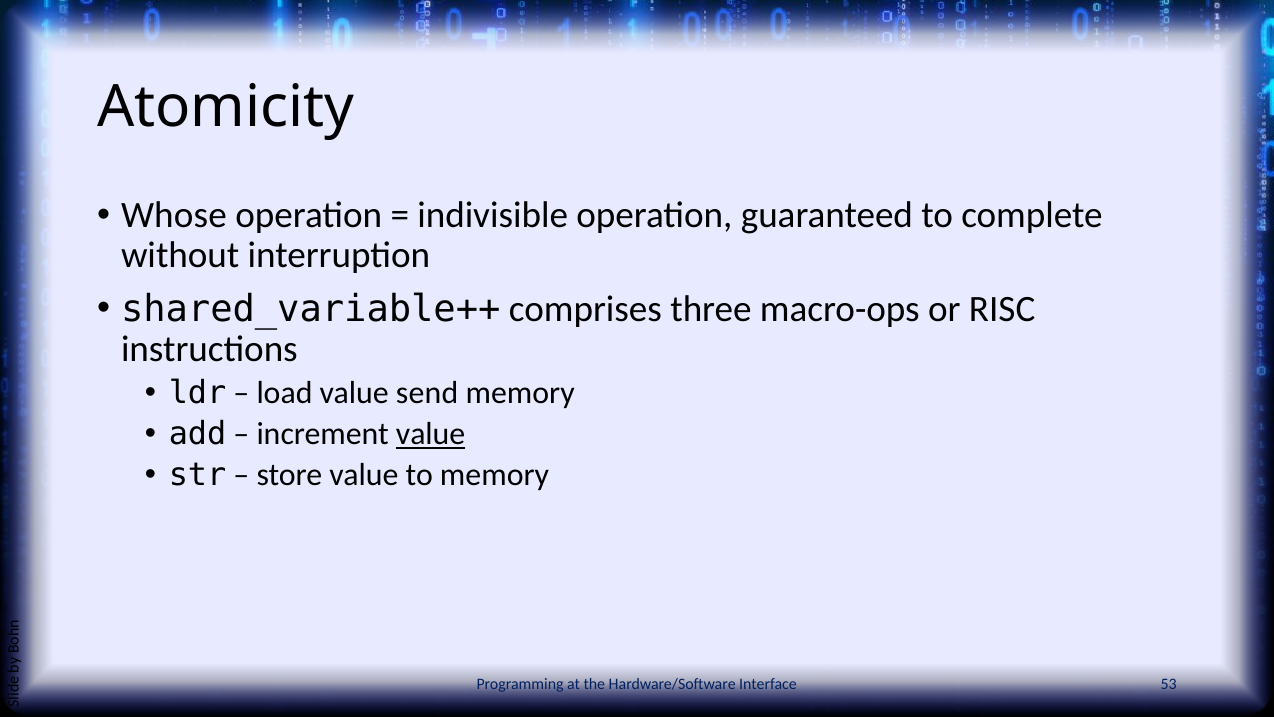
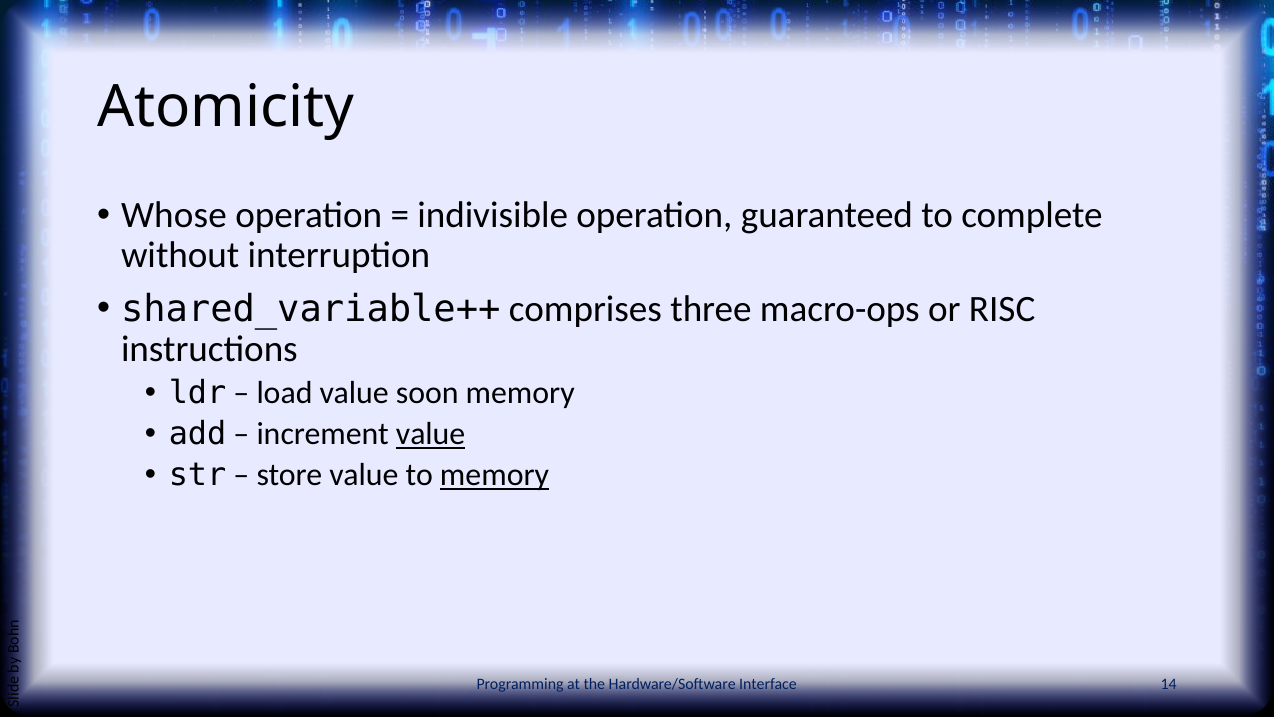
send: send -> soon
memory at (495, 475) underline: none -> present
53: 53 -> 14
